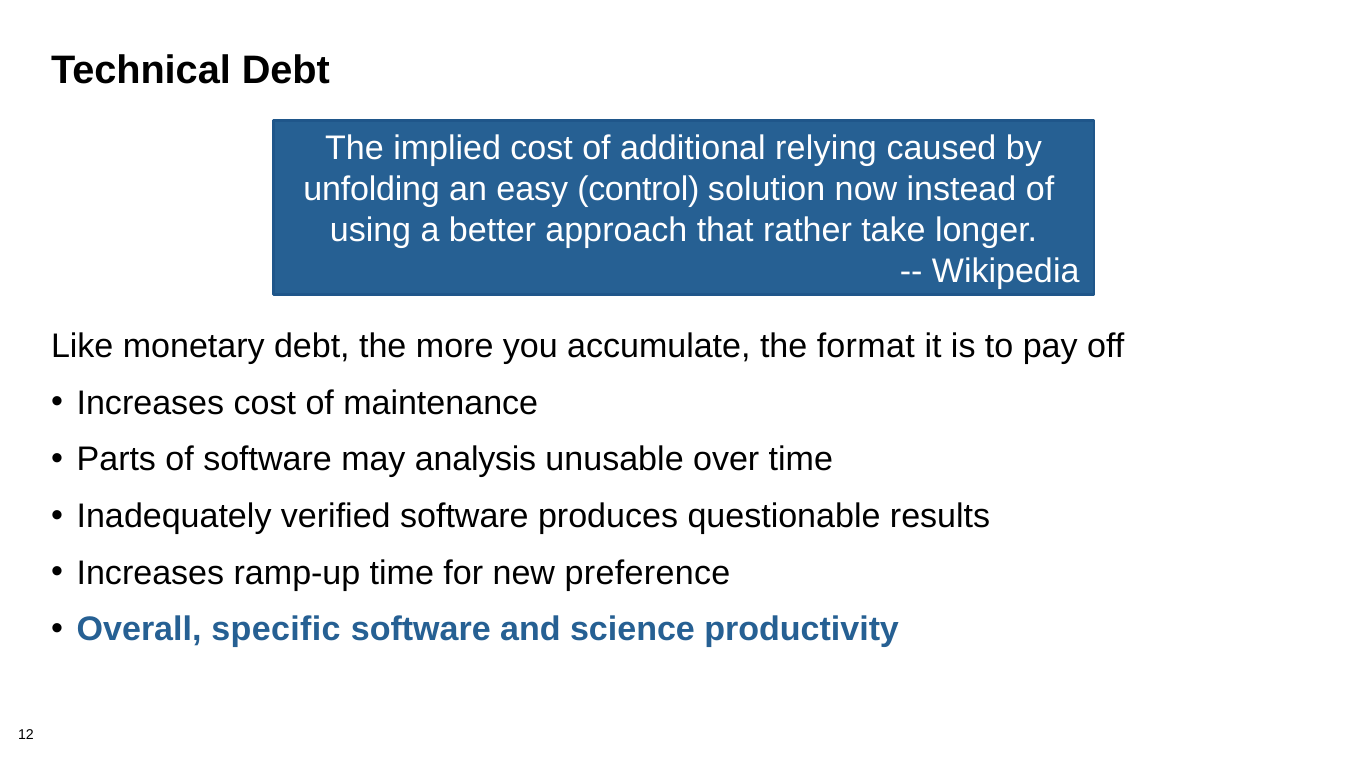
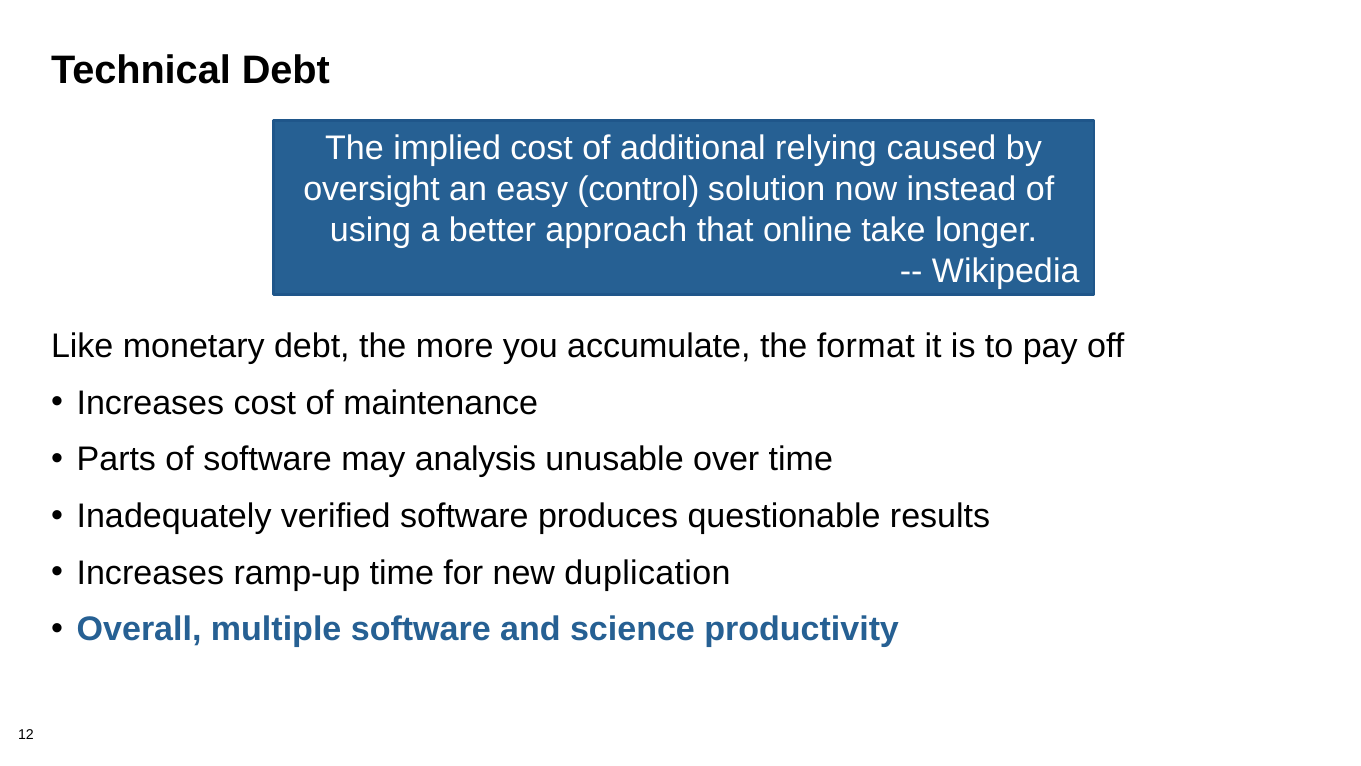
unfolding: unfolding -> oversight
rather: rather -> online
preference: preference -> duplication
specific: specific -> multiple
